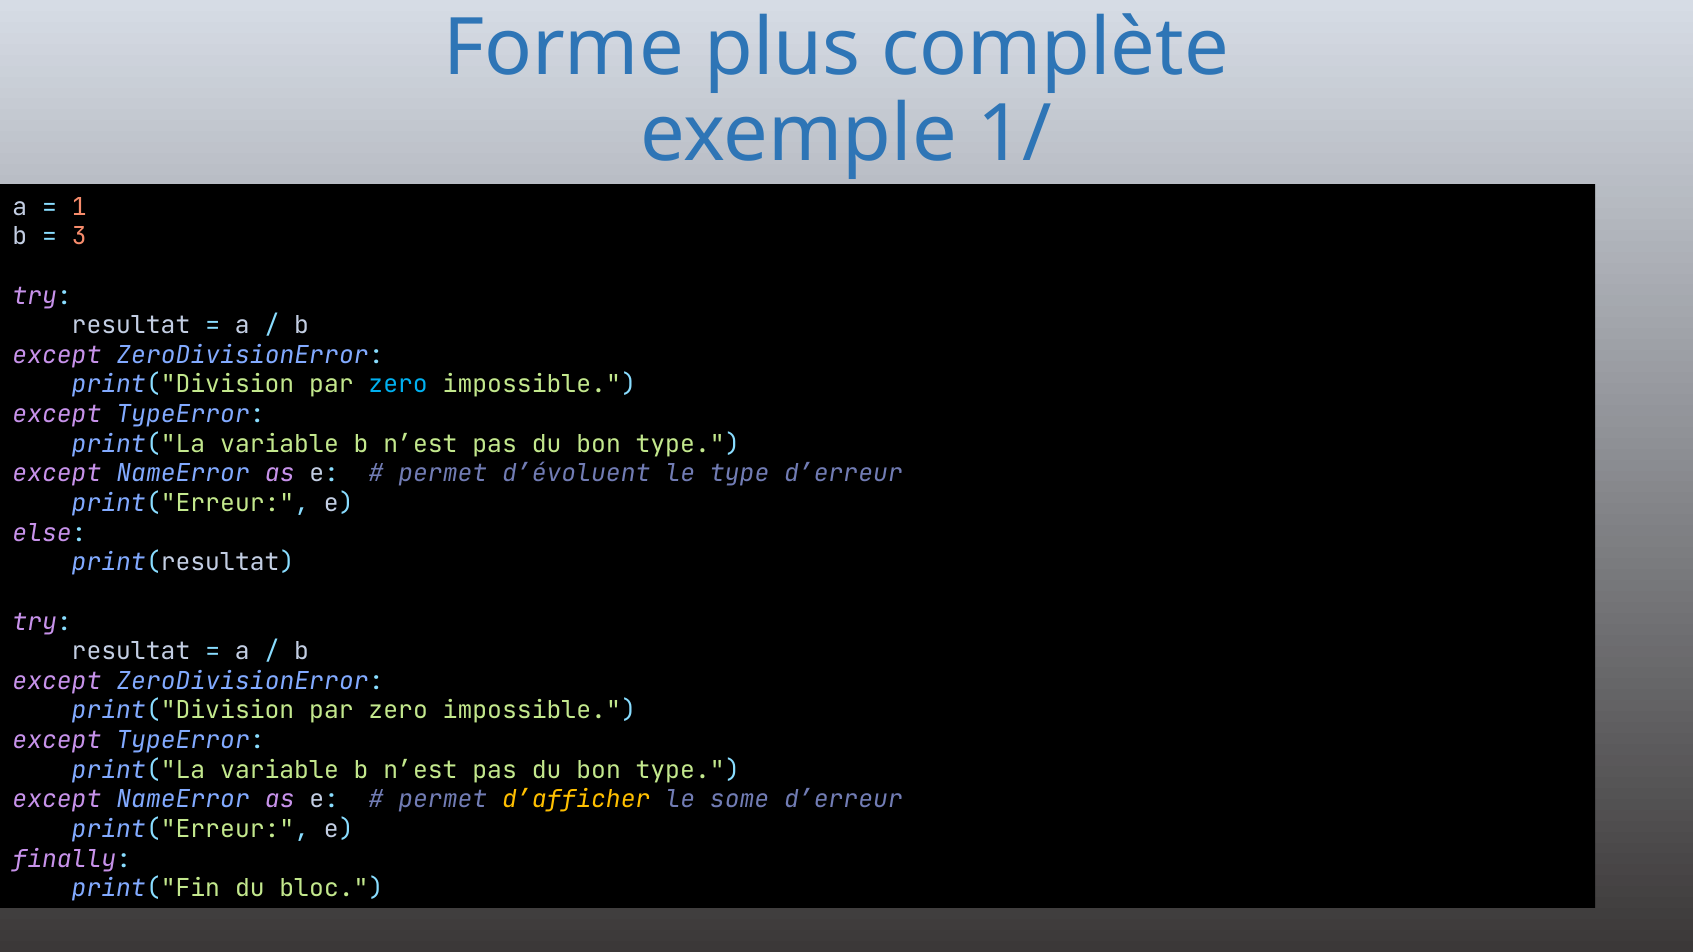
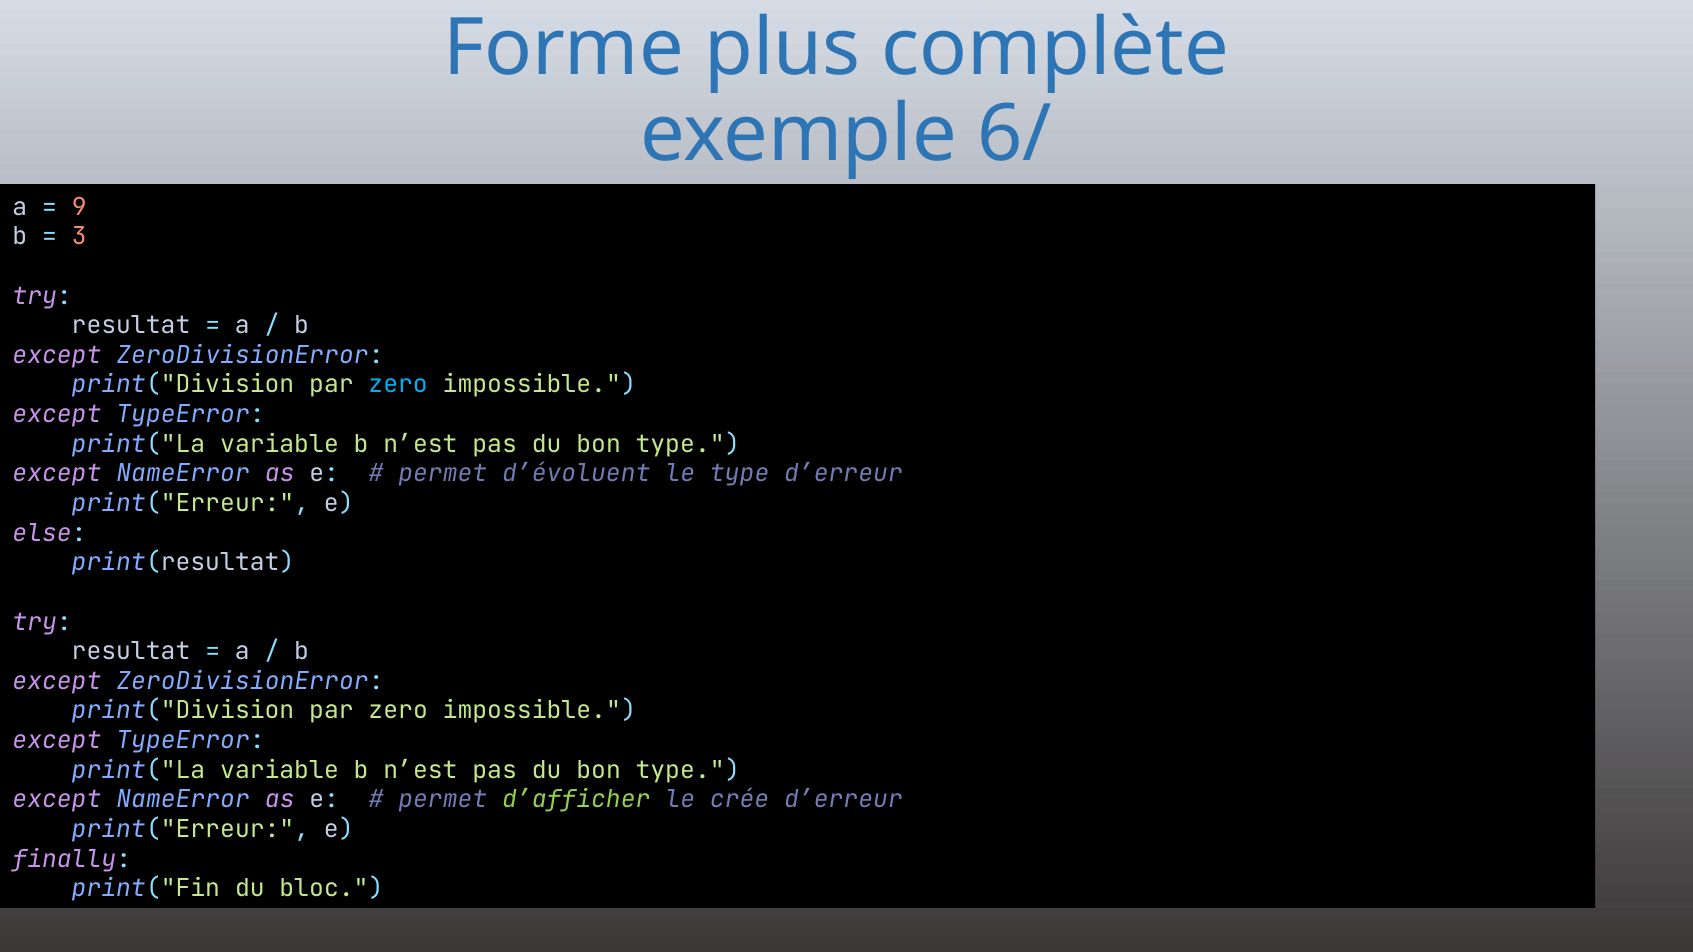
1/: 1/ -> 6/
1: 1 -> 9
d’afficher colour: yellow -> light green
some: some -> crée
